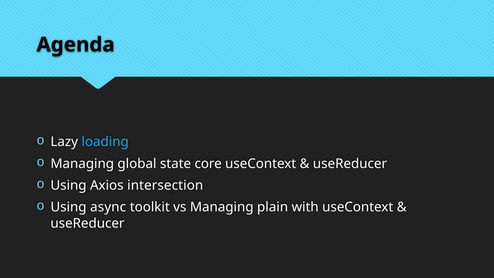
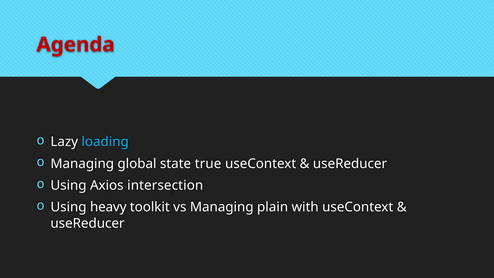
Agenda colour: black -> red
core: core -> true
async: async -> heavy
